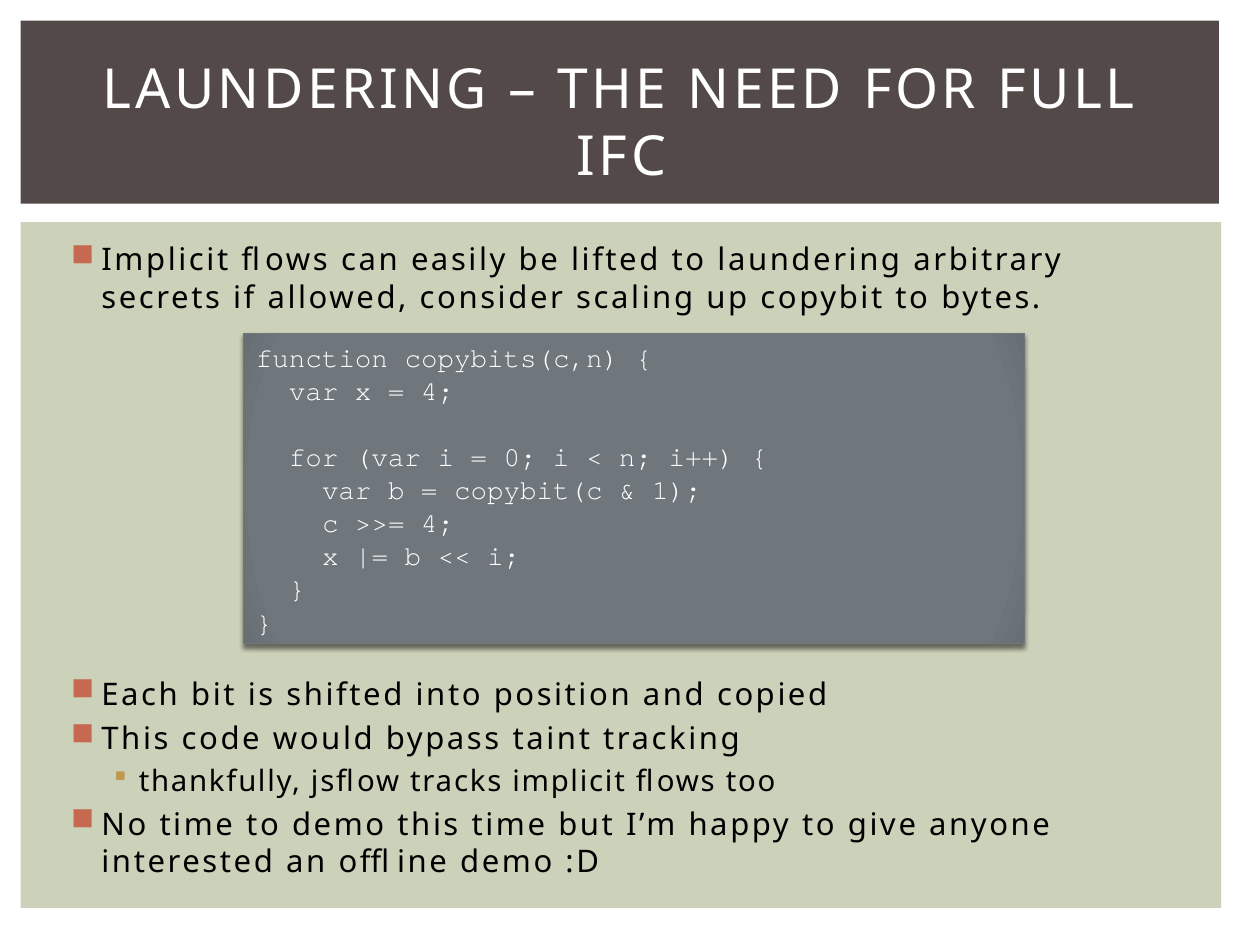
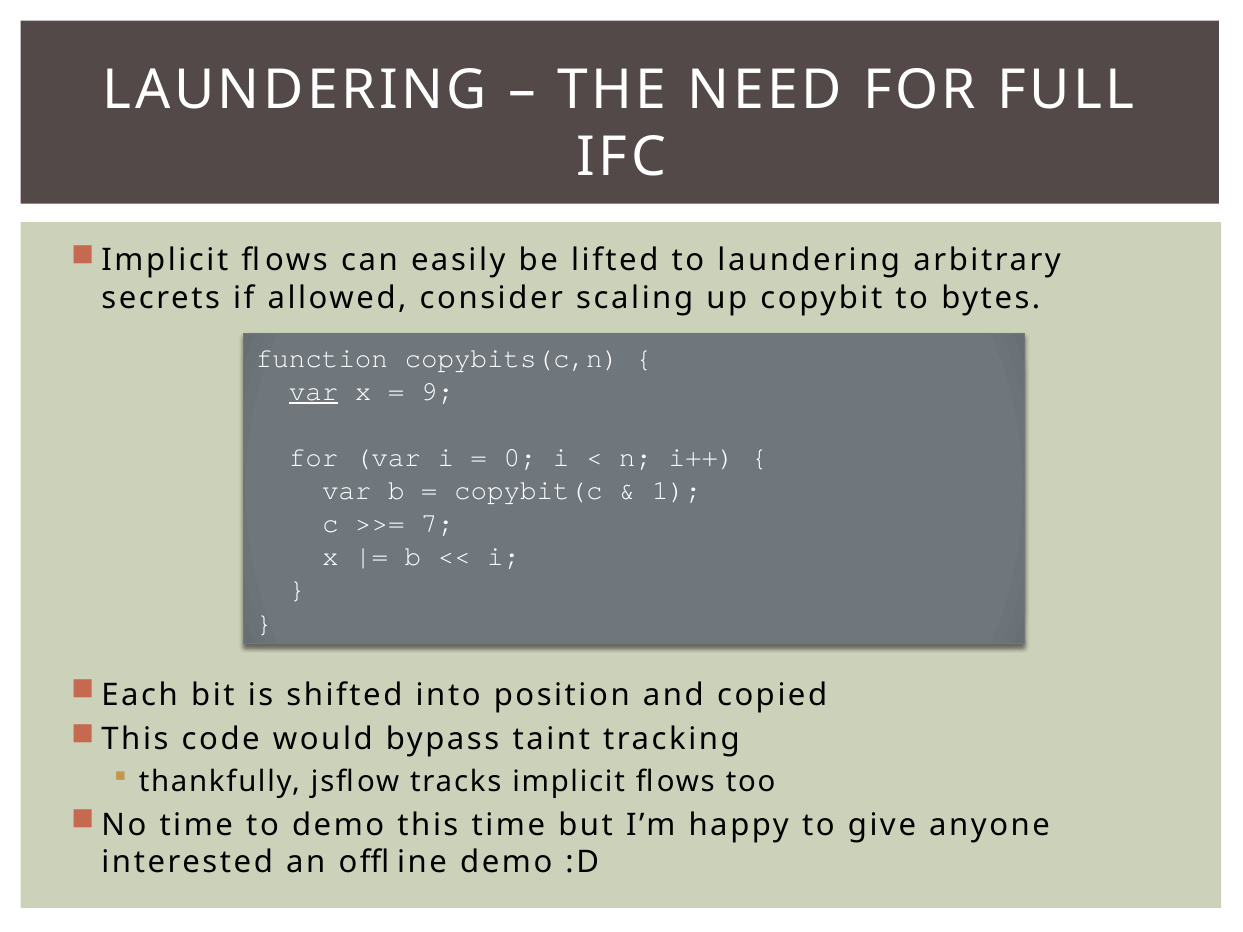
var at (314, 391) underline: none -> present
4 at (438, 391): 4 -> 9
4 at (438, 524): 4 -> 7
